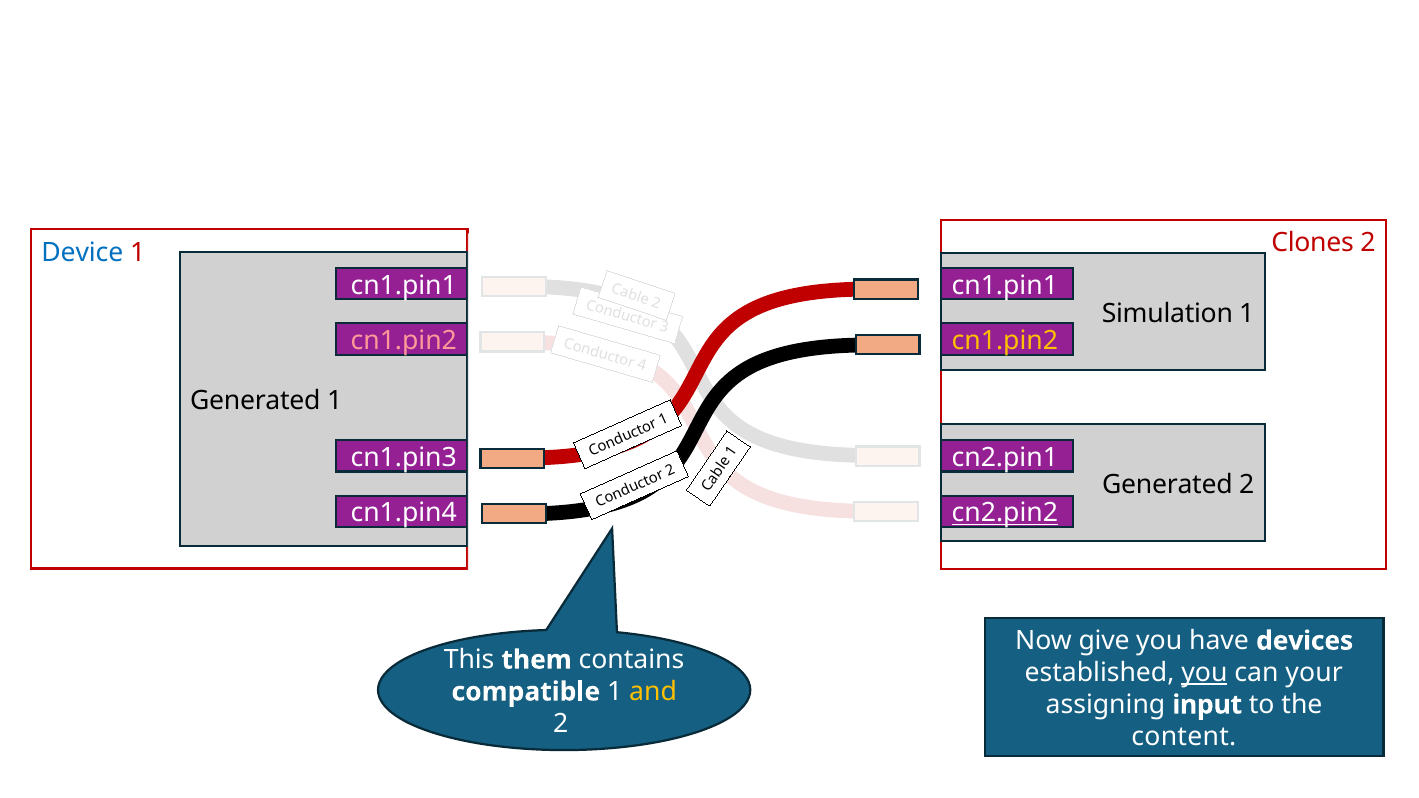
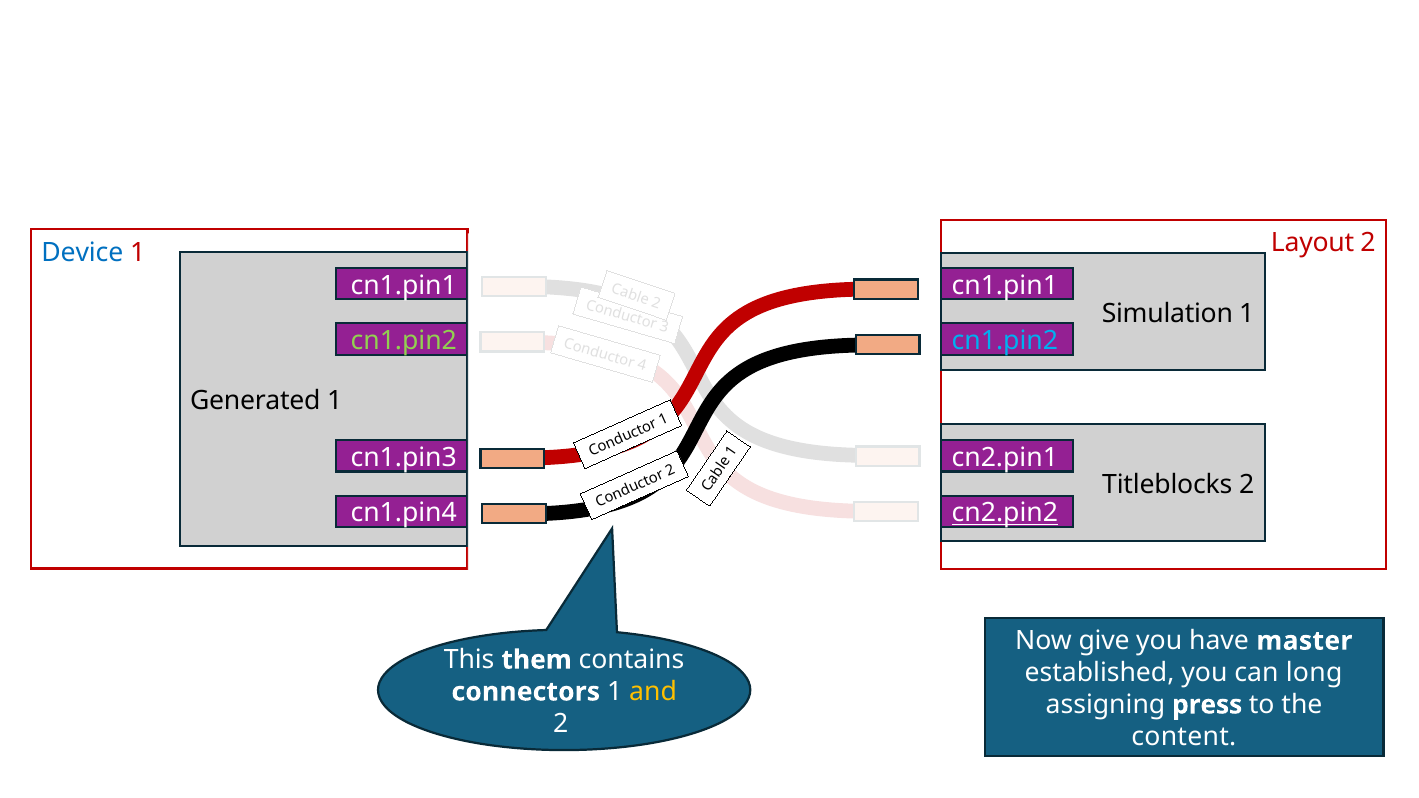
Clones: Clones -> Layout
cn1.pin2 at (404, 341) colour: pink -> light green
cn1.pin2 at (1005, 341) colour: yellow -> light blue
Generated at (1167, 485): Generated -> Titleblocks
devices: devices -> master
you at (1204, 673) underline: present -> none
your: your -> long
compatible: compatible -> connectors
input: input -> press
